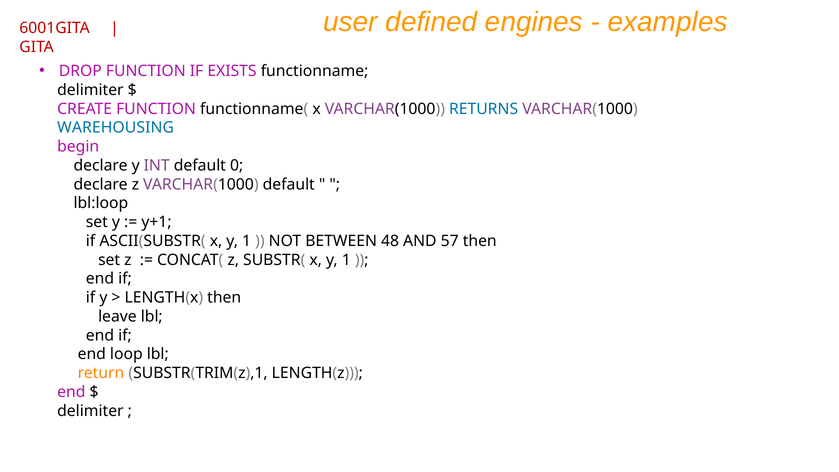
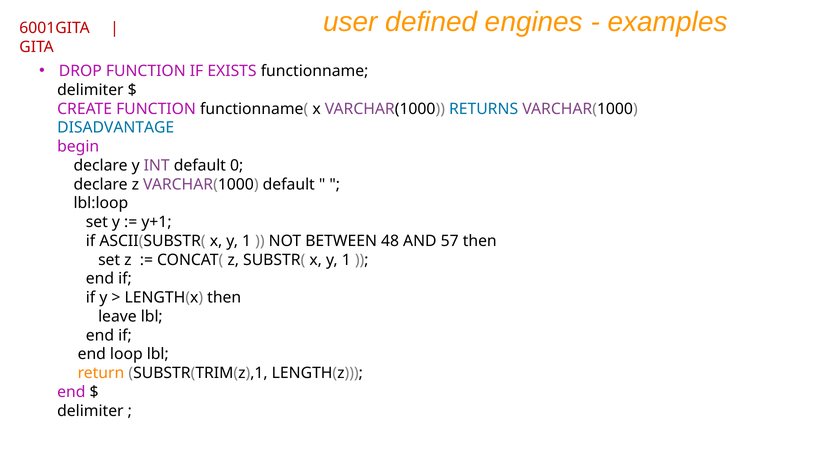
WAREHOUSING: WAREHOUSING -> DISADVANTAGE
